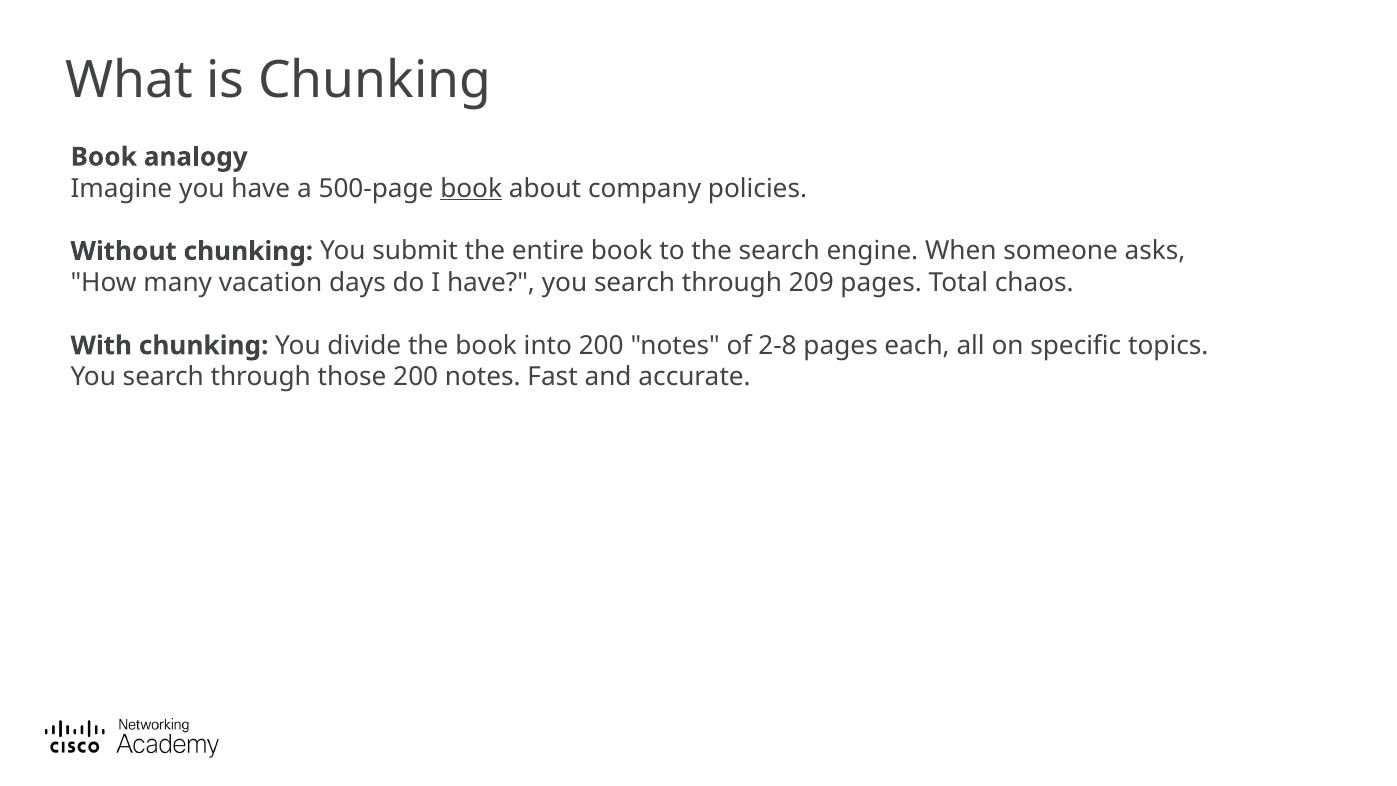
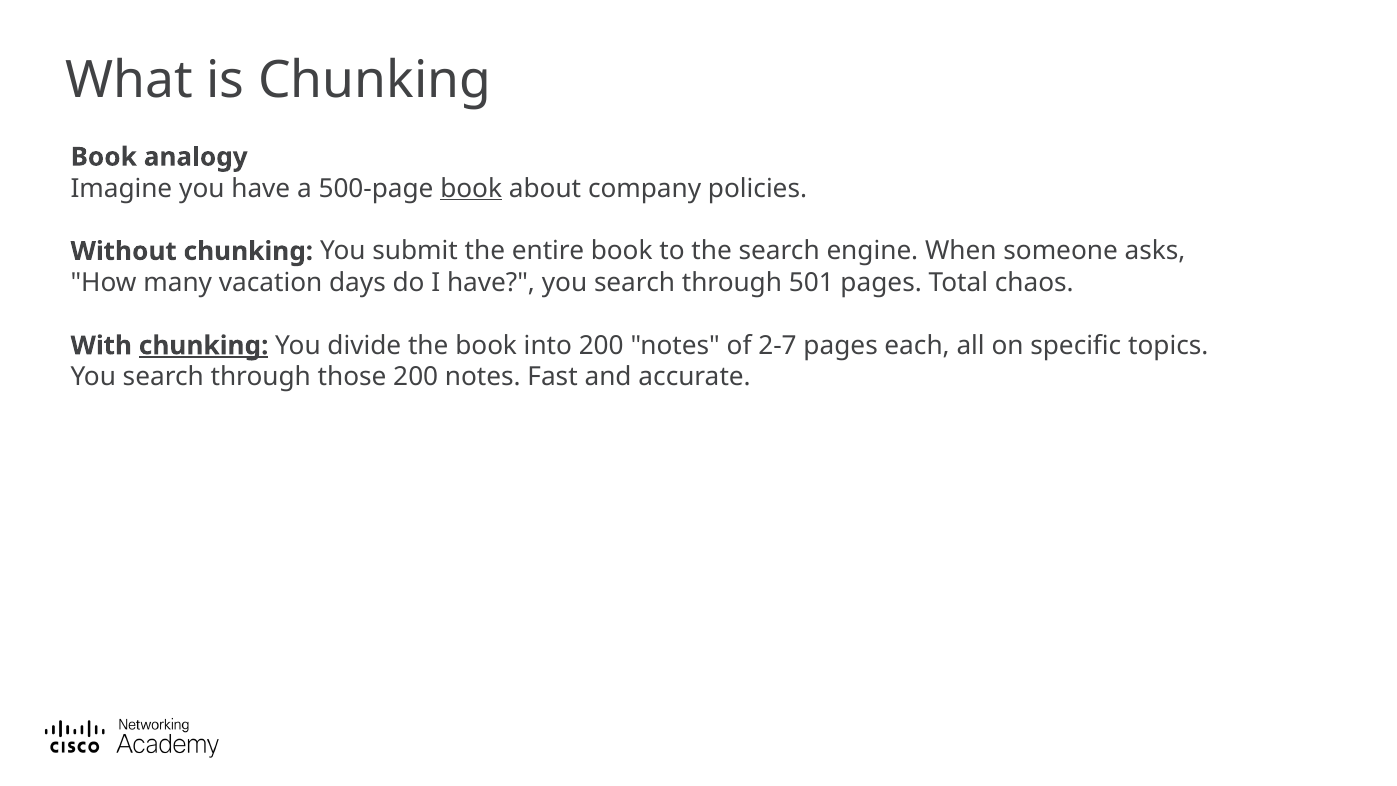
209: 209 -> 501
chunking at (204, 346) underline: none -> present
2-8: 2-8 -> 2-7
